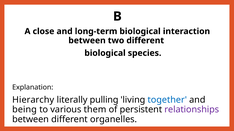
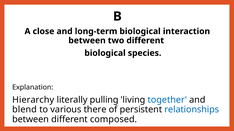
being: being -> blend
them: them -> there
relationships colour: purple -> blue
organelles: organelles -> composed
